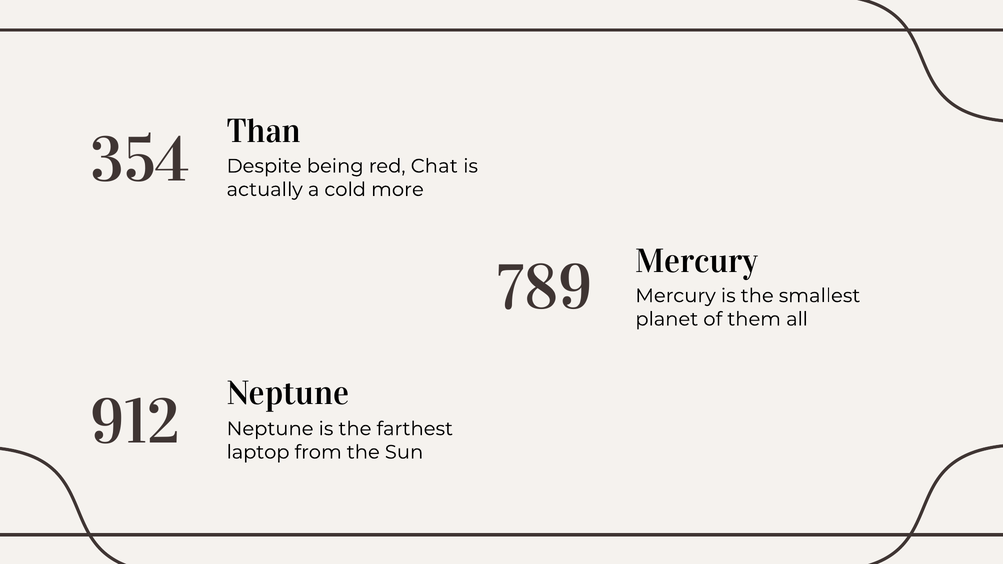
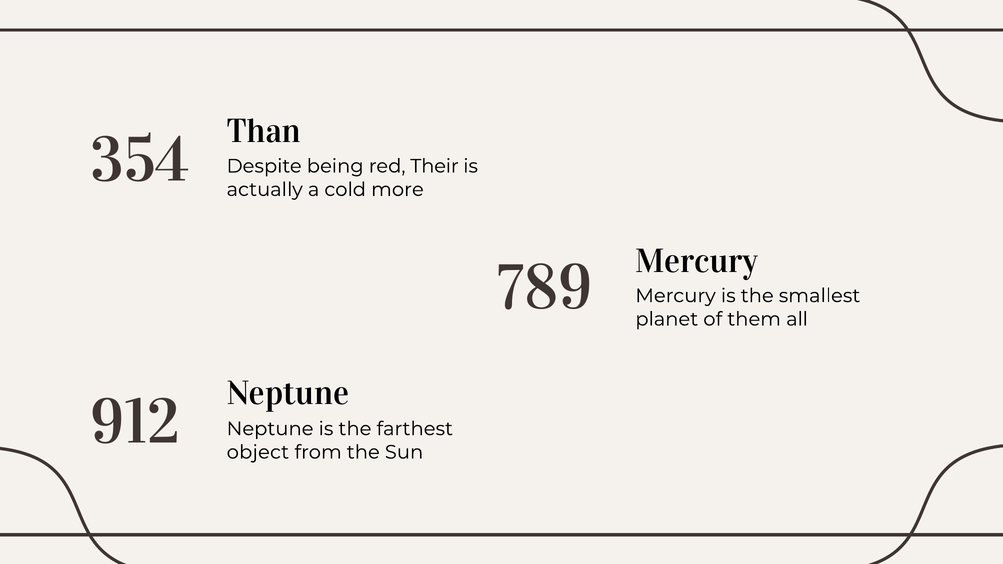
Chat: Chat -> Their
laptop: laptop -> object
